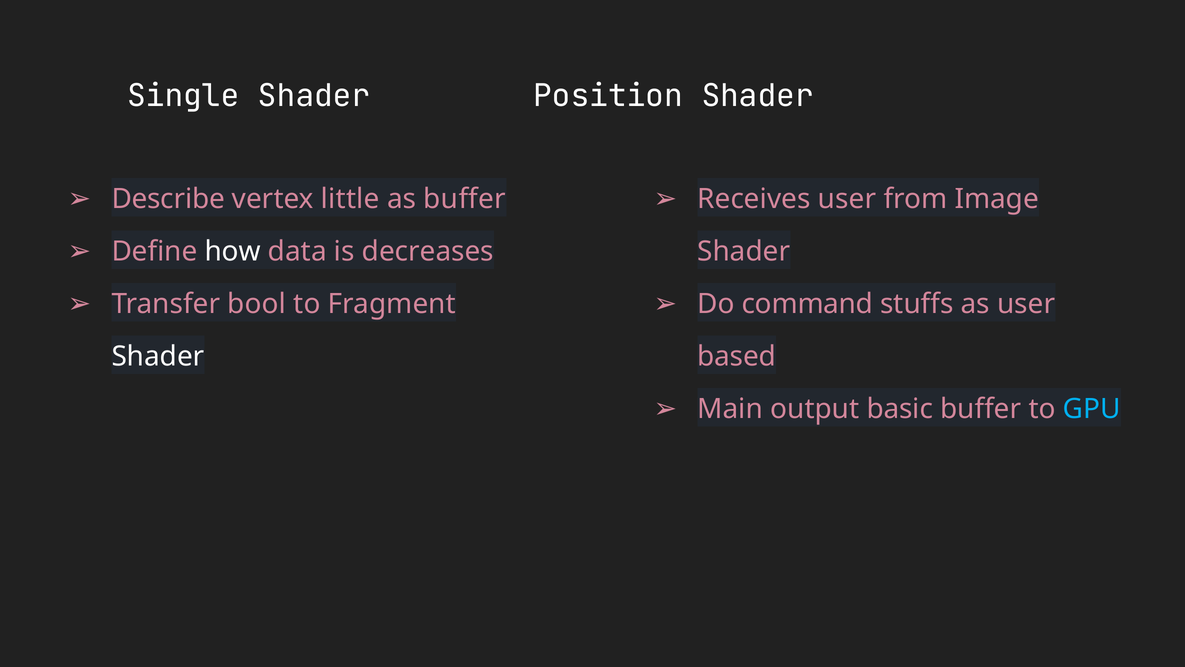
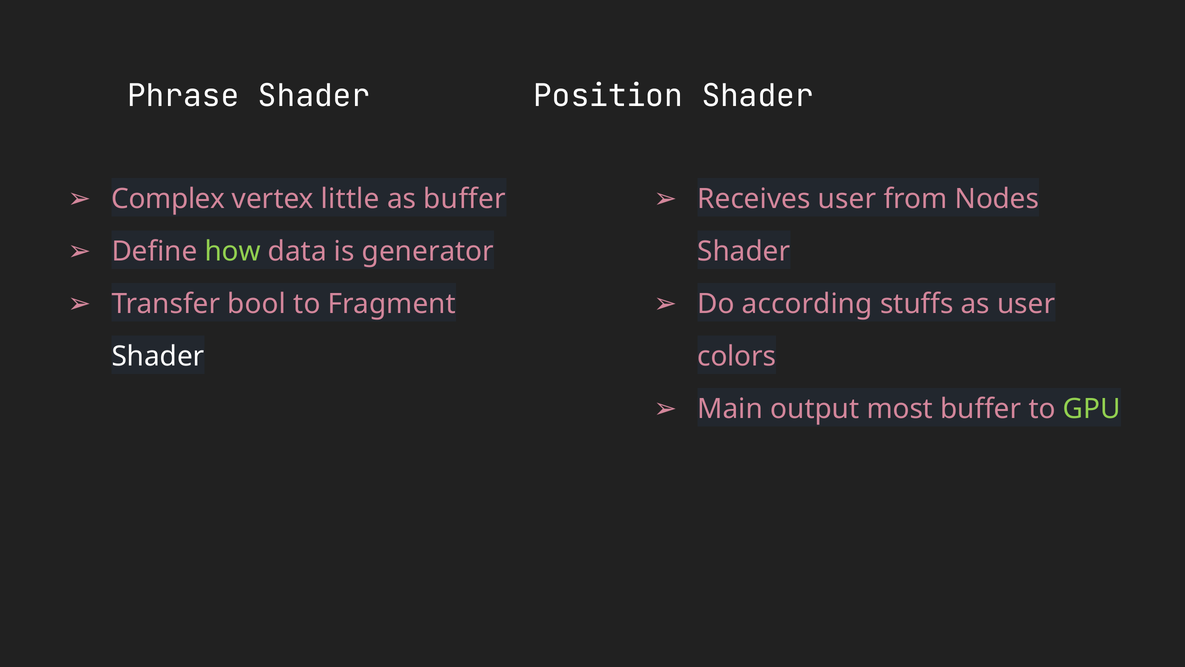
Single: Single -> Phrase
Describe: Describe -> Complex
Image: Image -> Nodes
how colour: white -> light green
decreases: decreases -> generator
command: command -> according
based: based -> colors
basic: basic -> most
GPU colour: light blue -> light green
